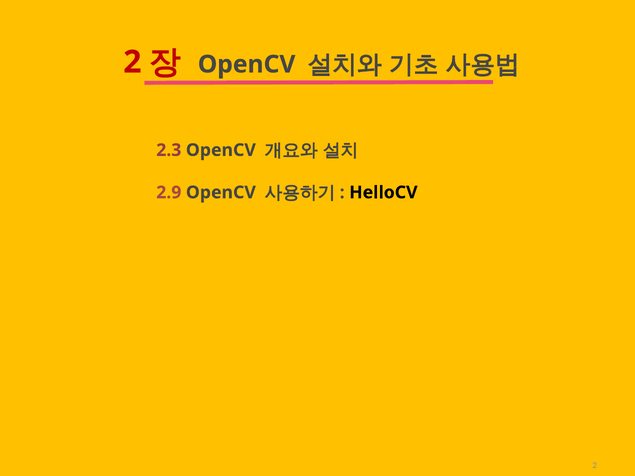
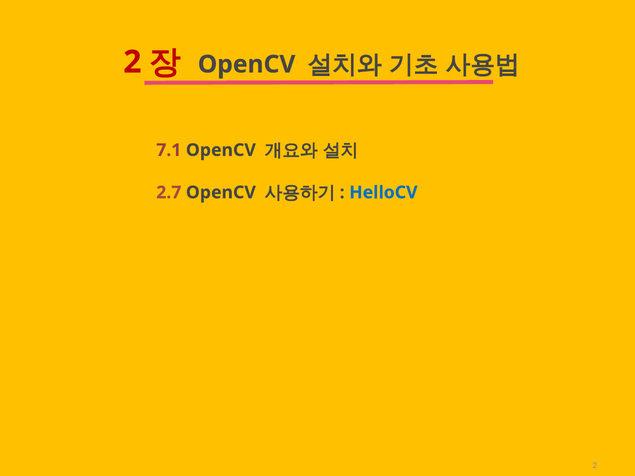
2.3: 2.3 -> 7.1
2.9: 2.9 -> 2.7
HelloCV colour: black -> blue
